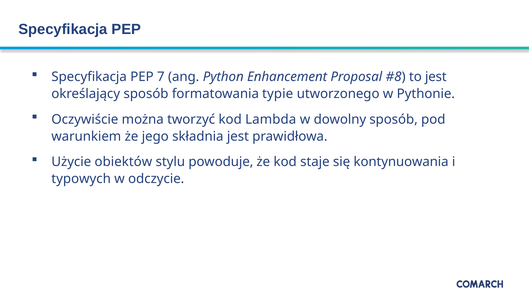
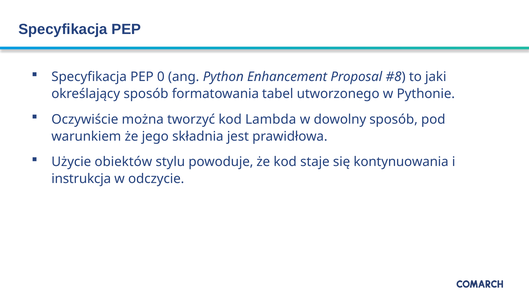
7: 7 -> 0
to jest: jest -> jaki
typie: typie -> tabel
typowych: typowych -> instrukcja
